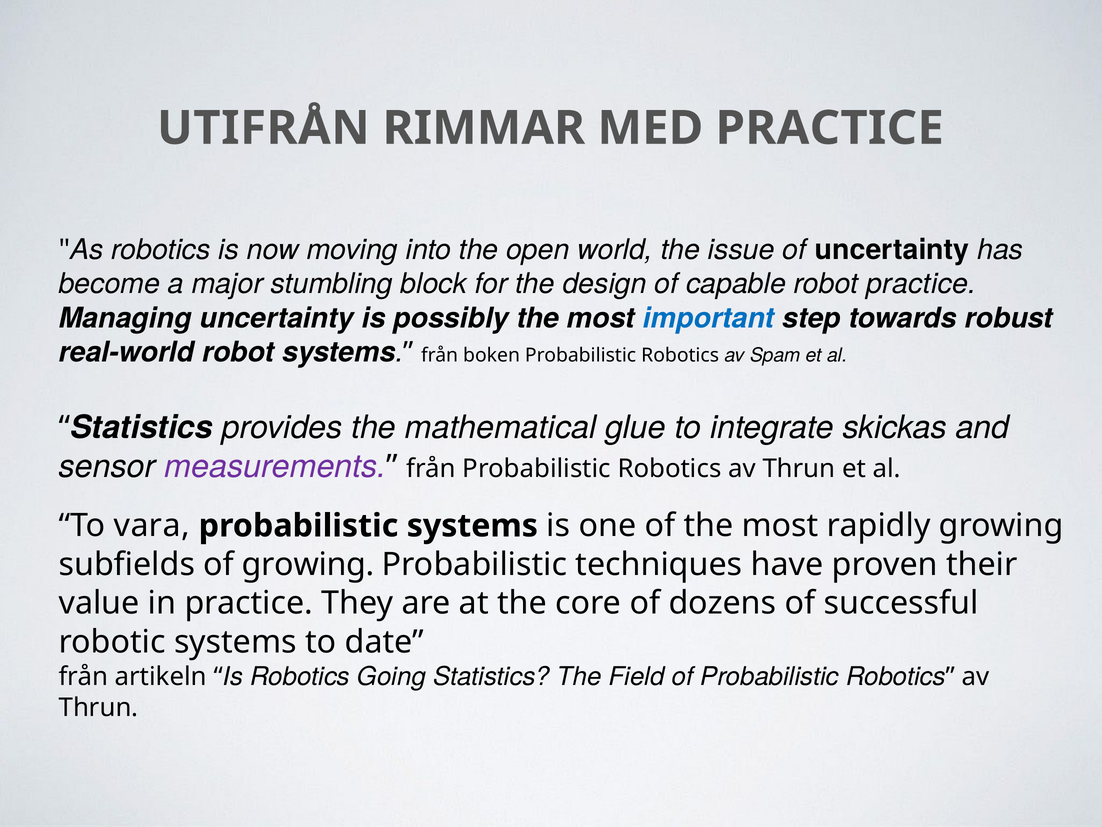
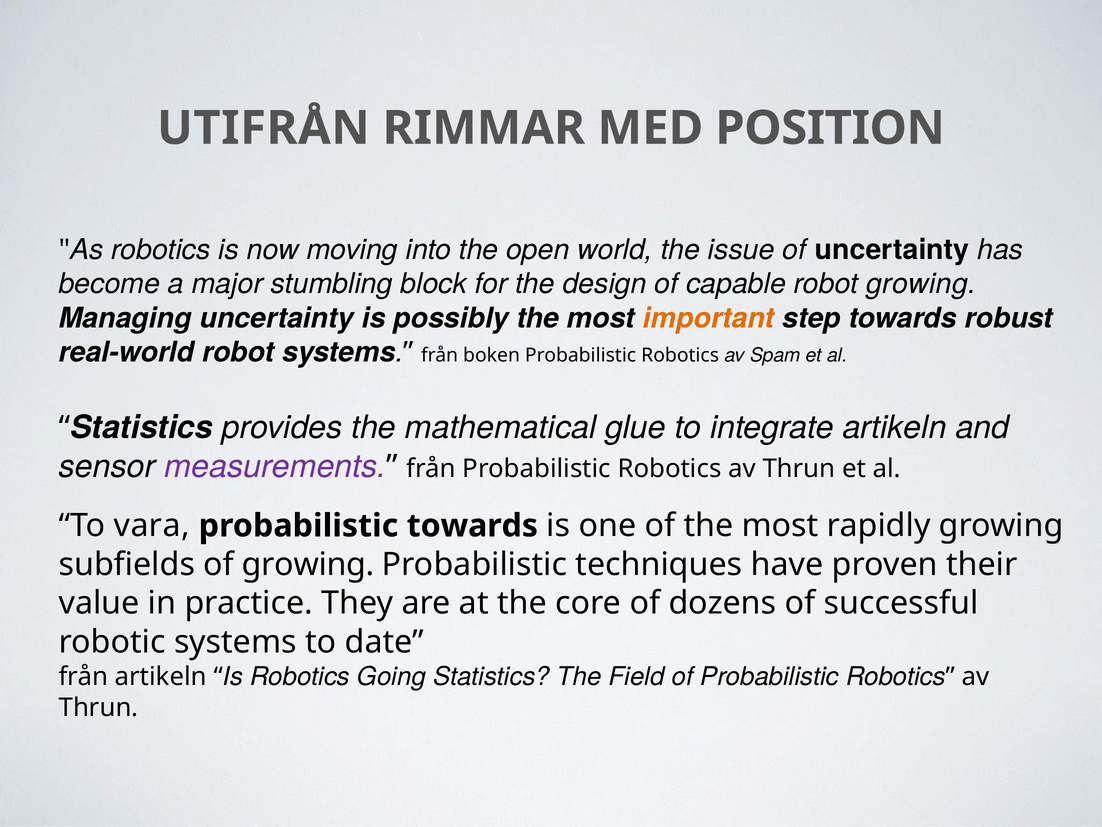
MED PRACTICE: PRACTICE -> POSITION
robot practice: practice -> growing
important colour: blue -> orange
integrate skickas: skickas -> artikeln
probabilistic systems: systems -> towards
